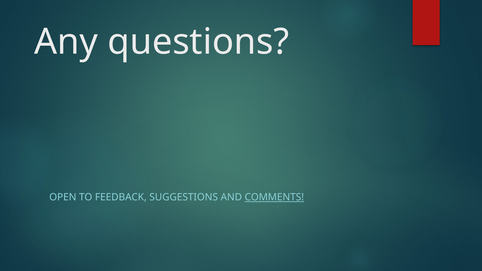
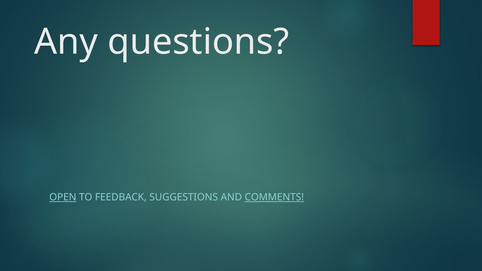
OPEN underline: none -> present
